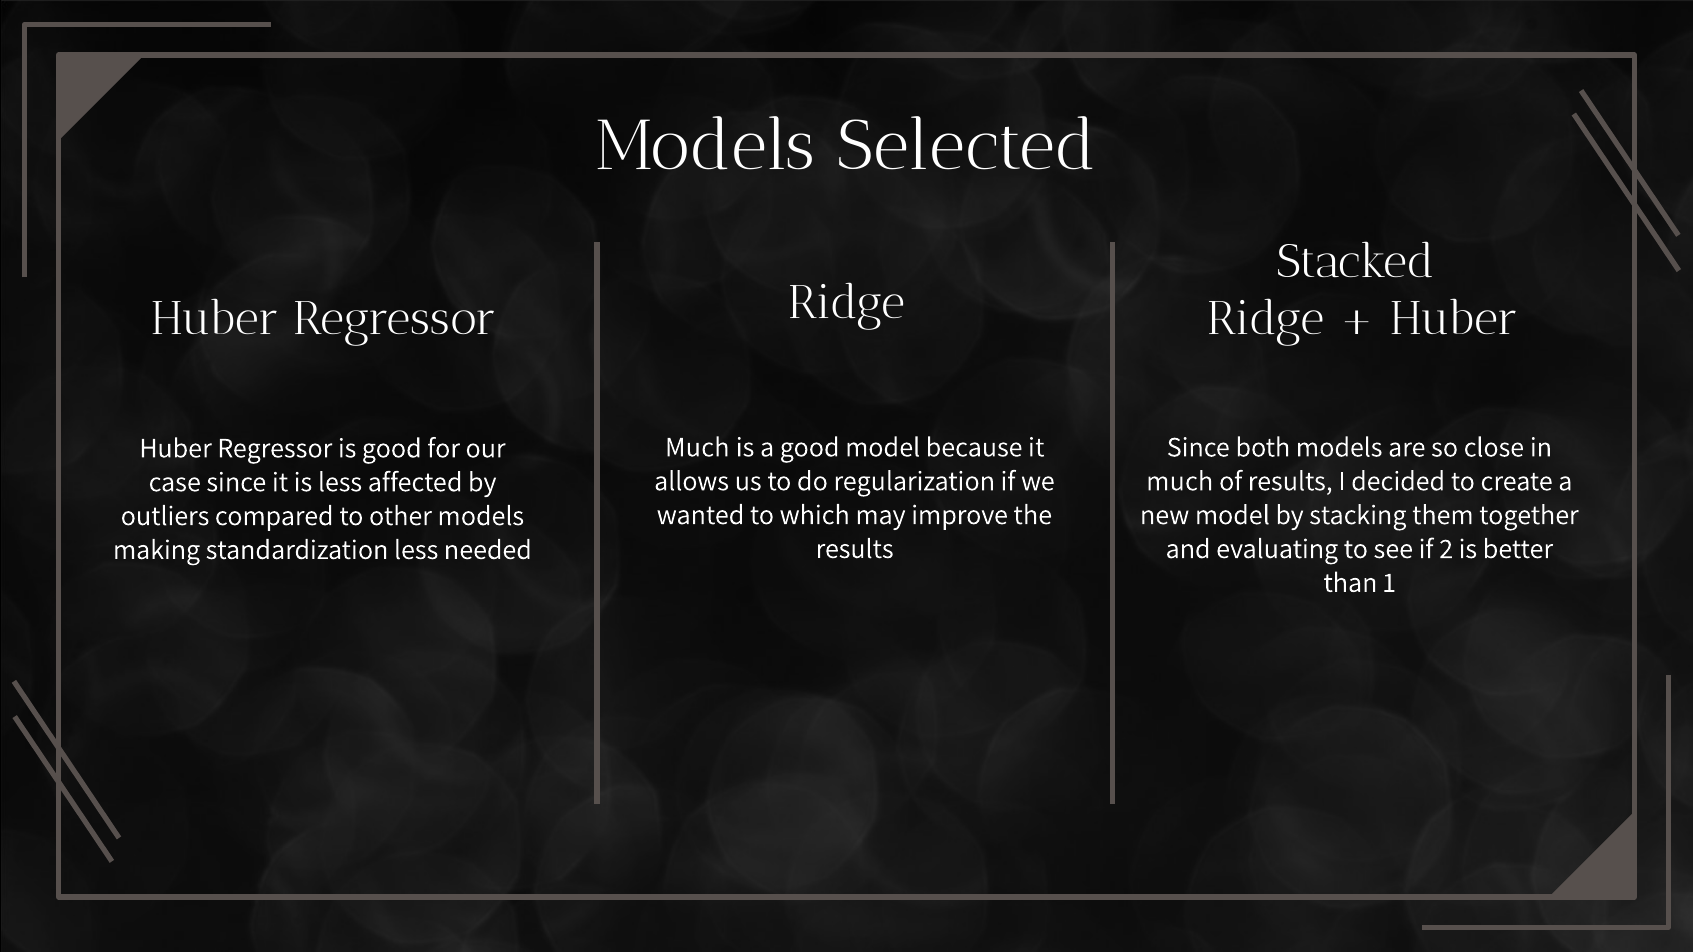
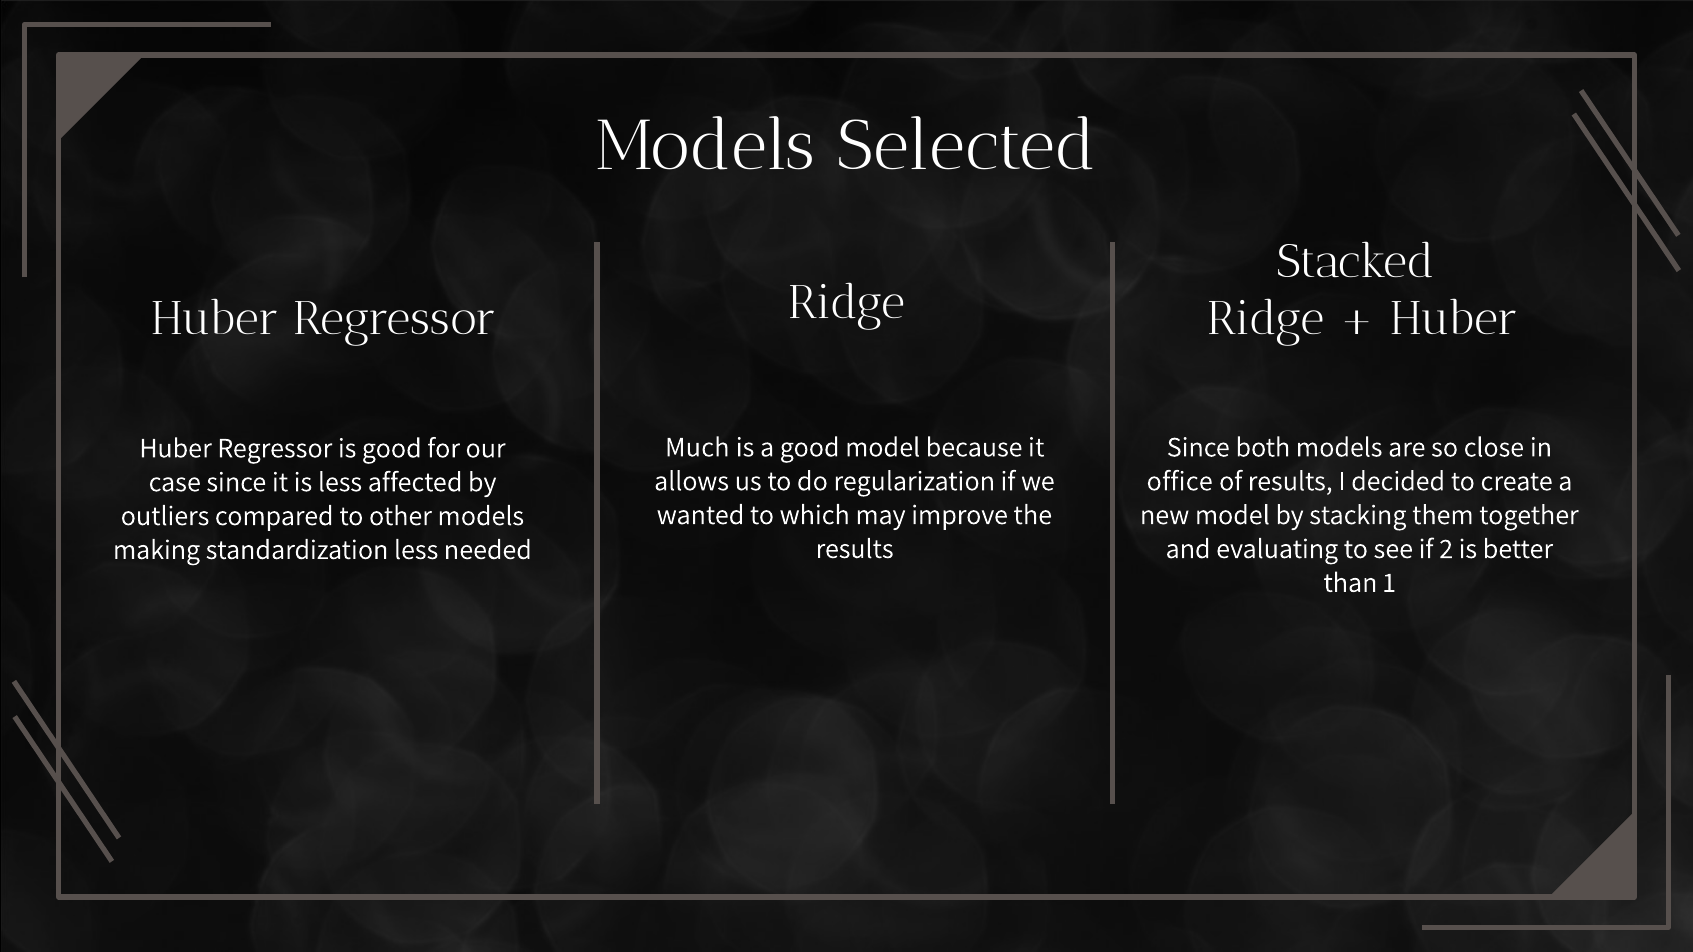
much at (1180, 481): much -> office
